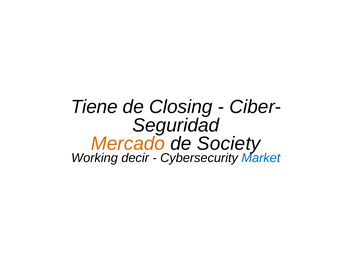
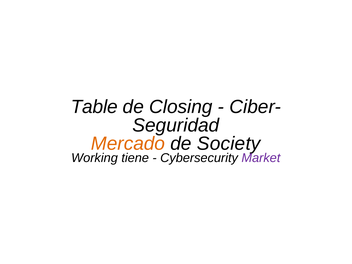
Tiene: Tiene -> Table
decir: decir -> tiene
Market colour: blue -> purple
